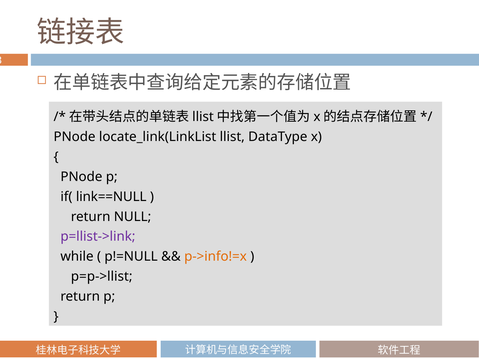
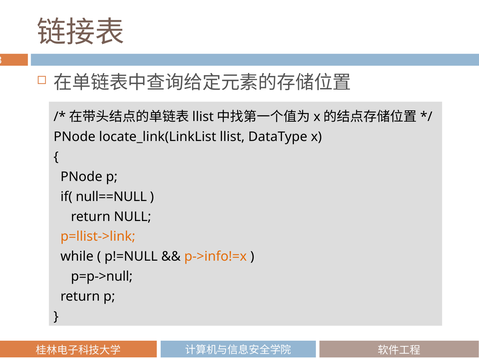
link==NULL: link==NULL -> null==NULL
p=llist->link colour: purple -> orange
p=p->llist: p=p->llist -> p=p->null
